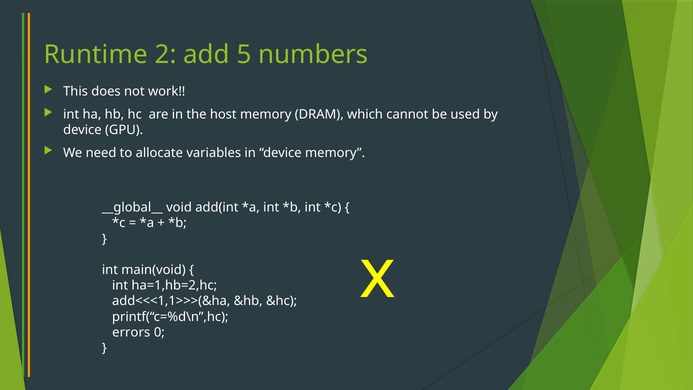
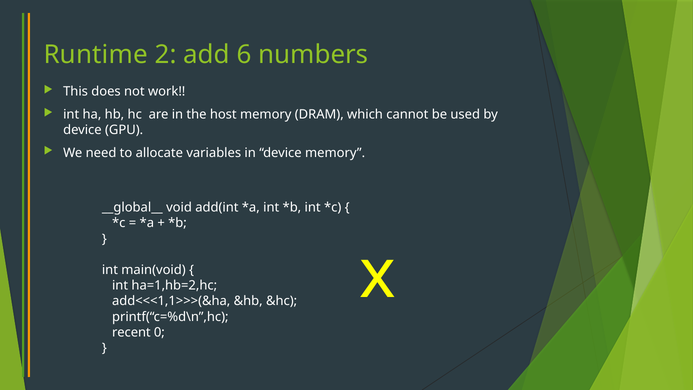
5: 5 -> 6
errors: errors -> recent
